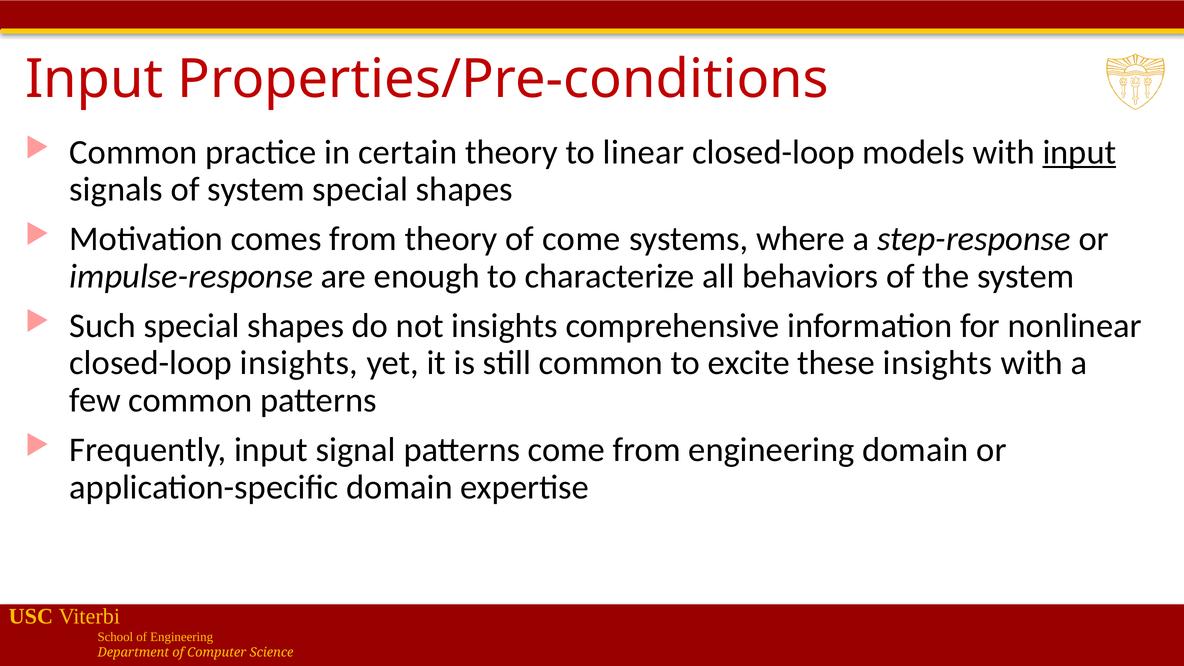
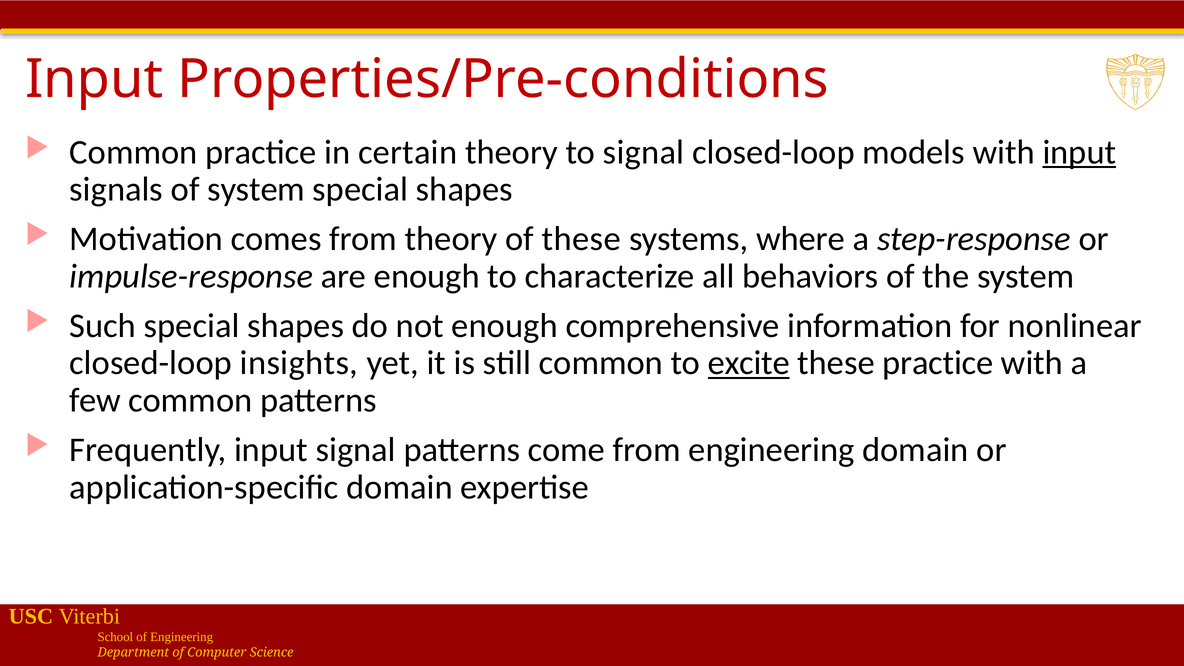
to linear: linear -> signal
of come: come -> these
not insights: insights -> enough
excite underline: none -> present
these insights: insights -> practice
